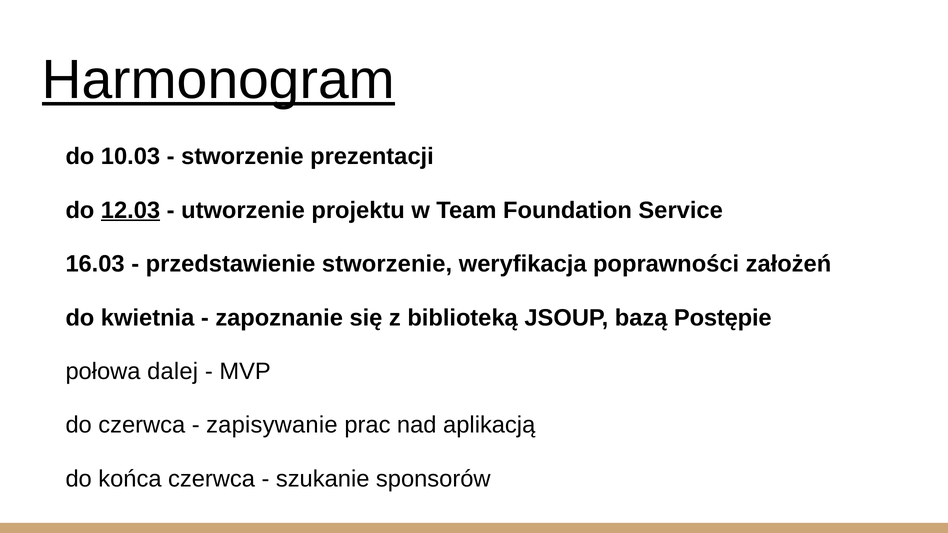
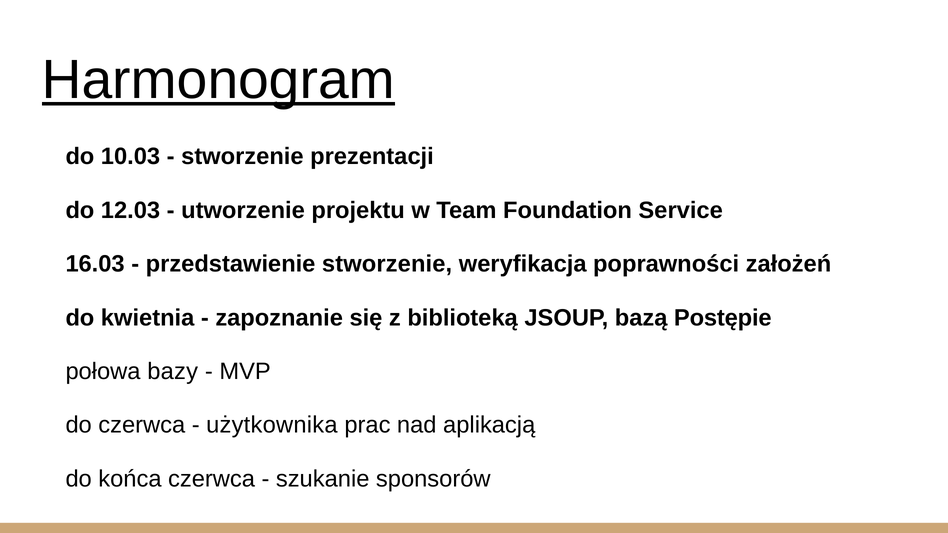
12.03 underline: present -> none
dalej: dalej -> bazy
zapisywanie: zapisywanie -> użytkownika
